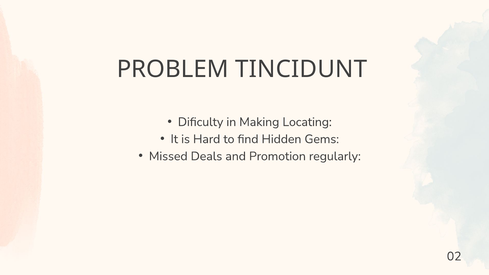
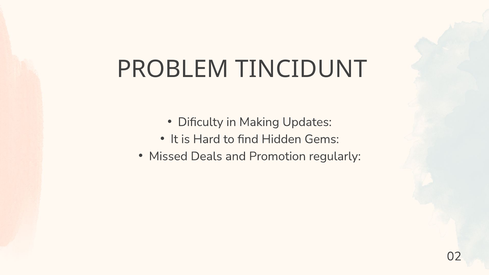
Locating: Locating -> Updates
